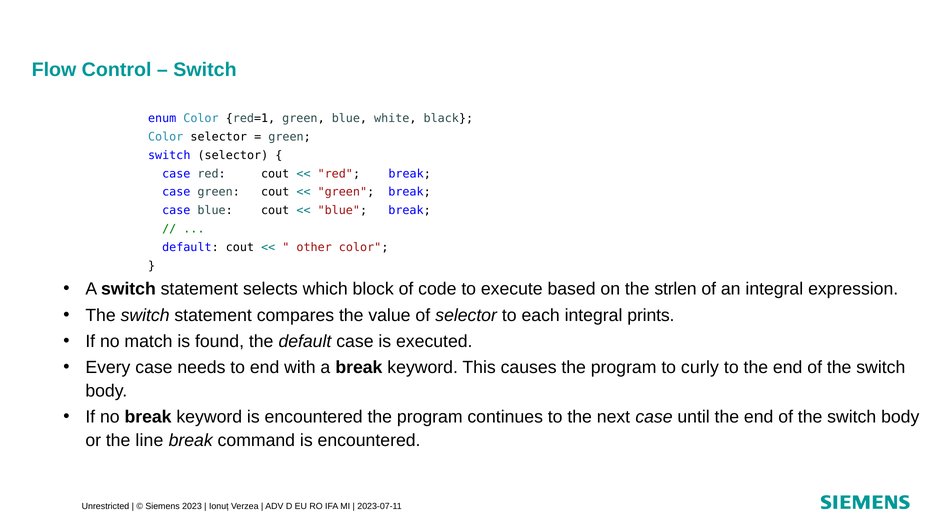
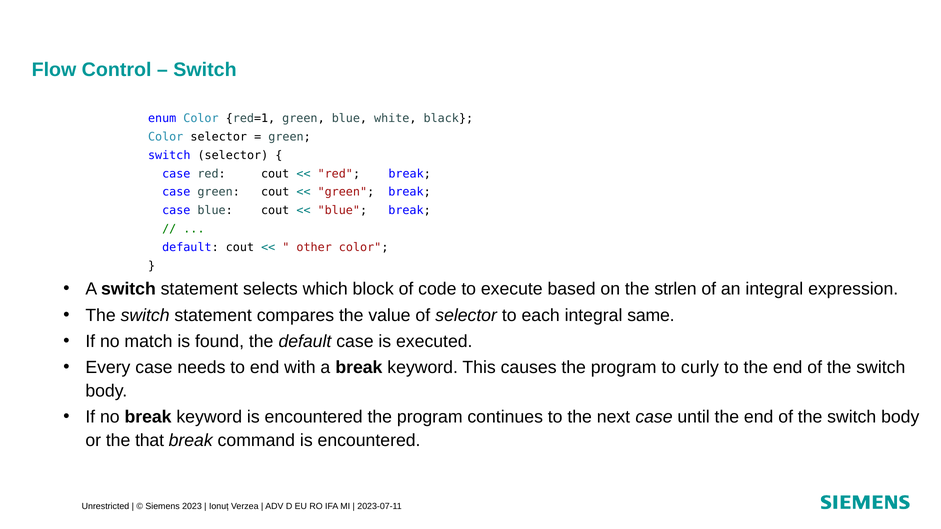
prints: prints -> same
line: line -> that
